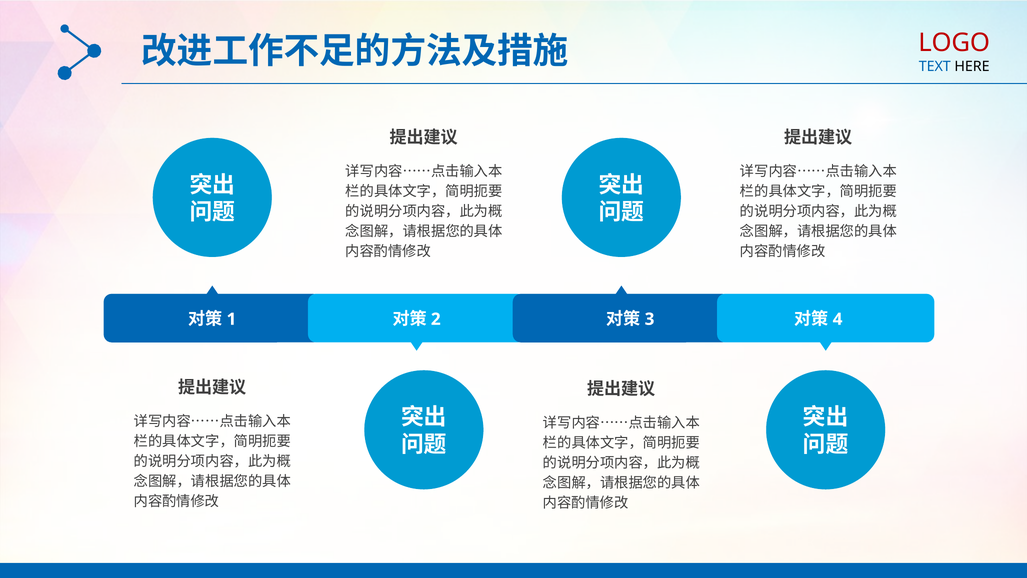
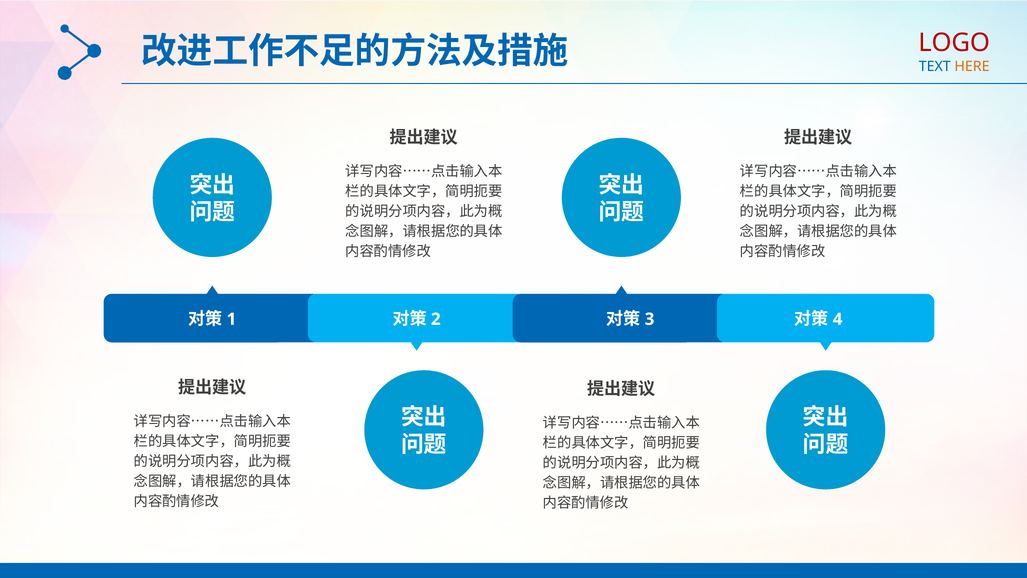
HERE colour: black -> orange
